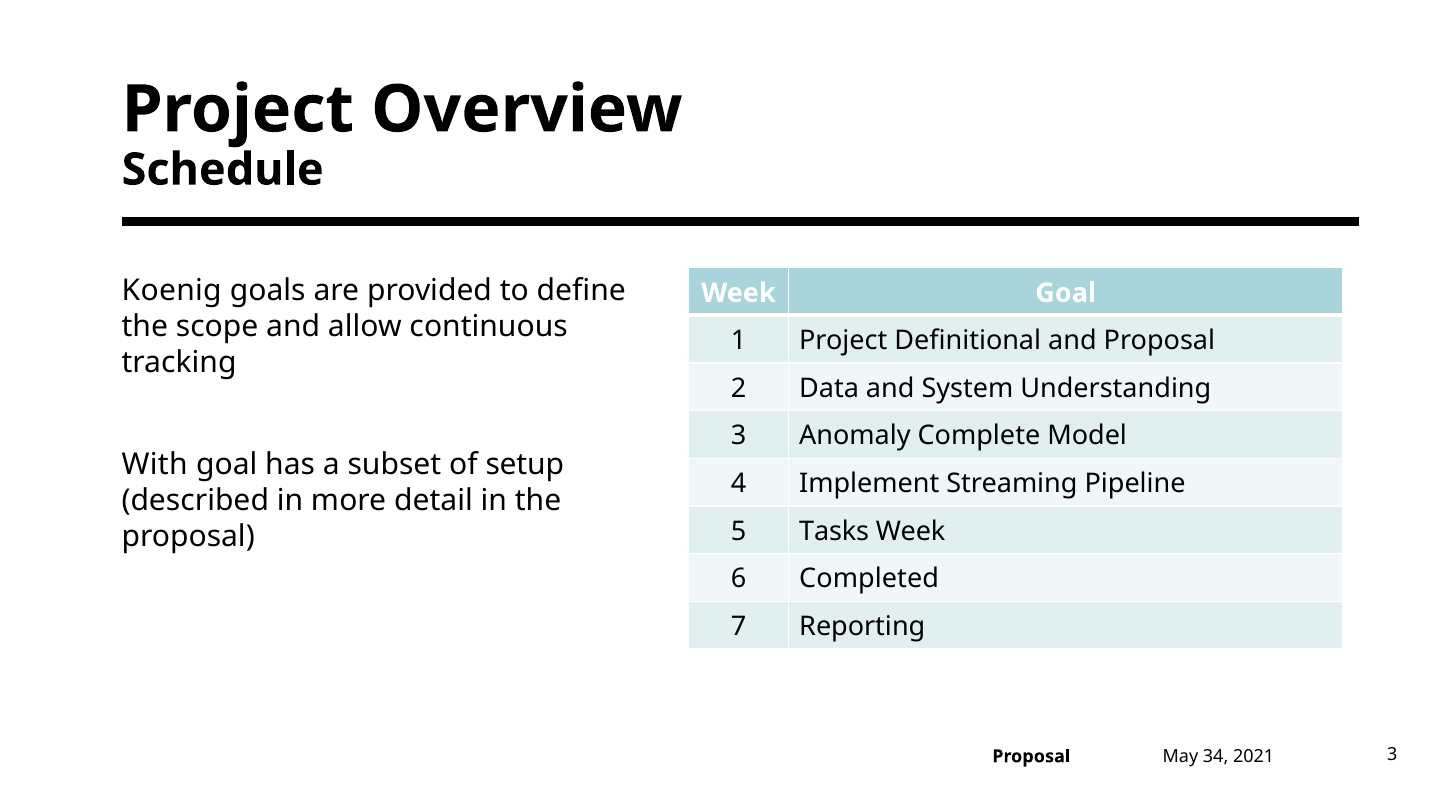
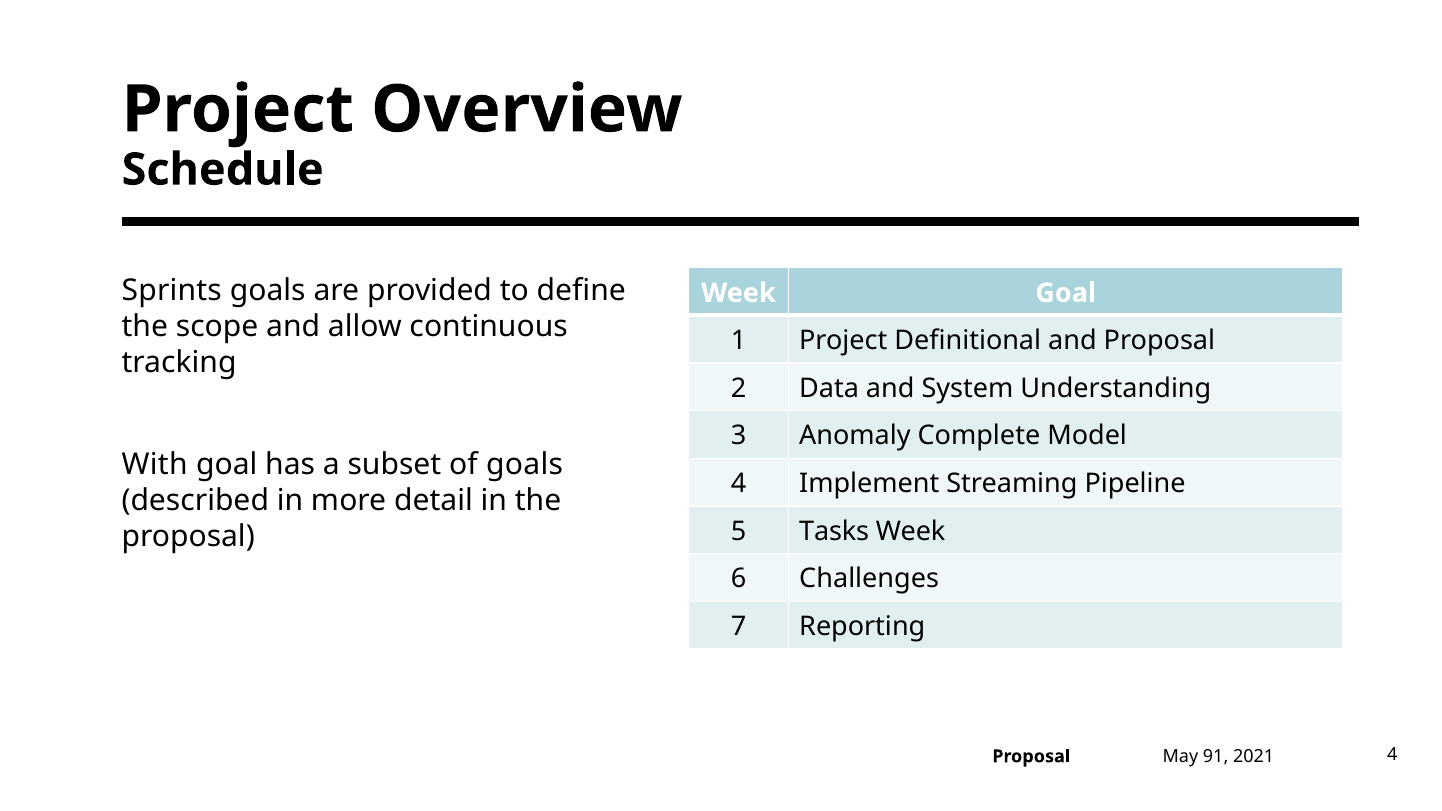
Koenig: Koenig -> Sprints
of setup: setup -> goals
Completed: Completed -> Challenges
34: 34 -> 91
Proposal 3: 3 -> 4
